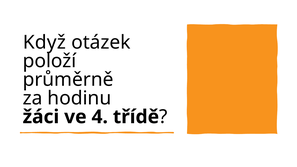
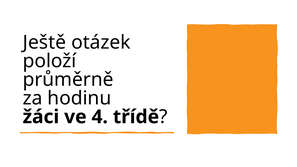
Když: Když -> Ještě
